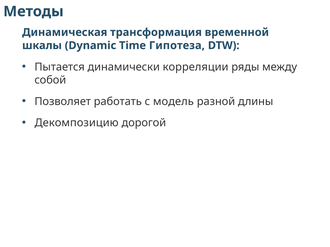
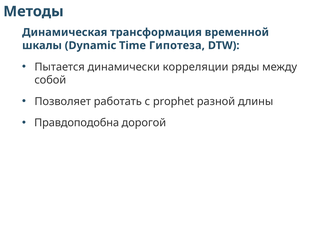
модель: модель -> prophet
Декомпозицию: Декомпозицию -> Правдоподобна
